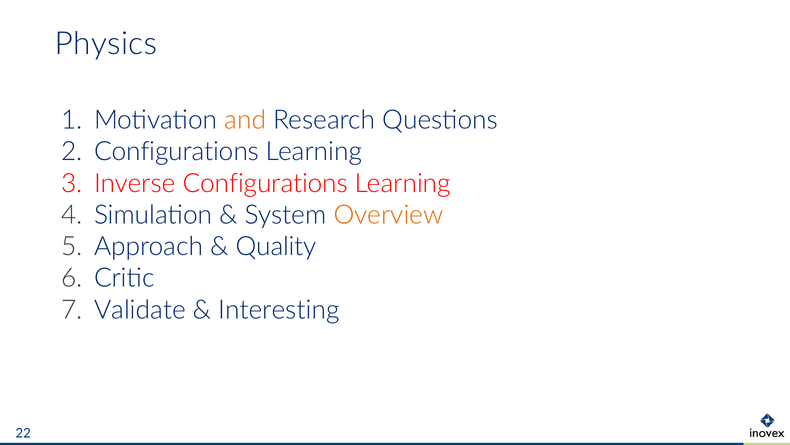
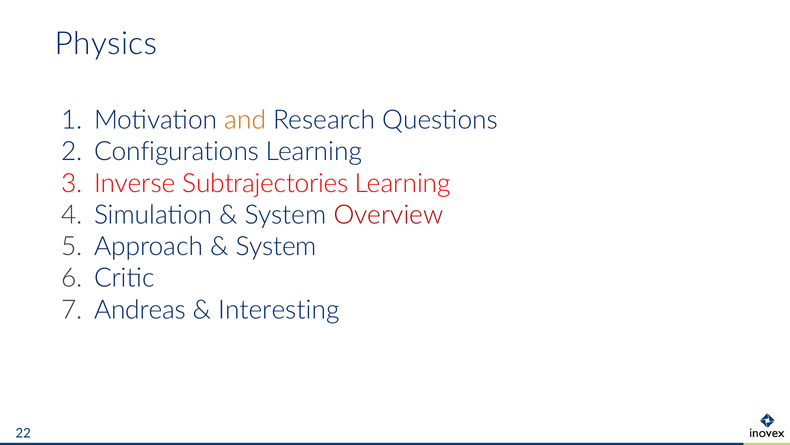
Inverse Configurations: Configurations -> Subtrajectories
Overview colour: orange -> red
Quality at (276, 246): Quality -> System
Validate: Validate -> Andreas
